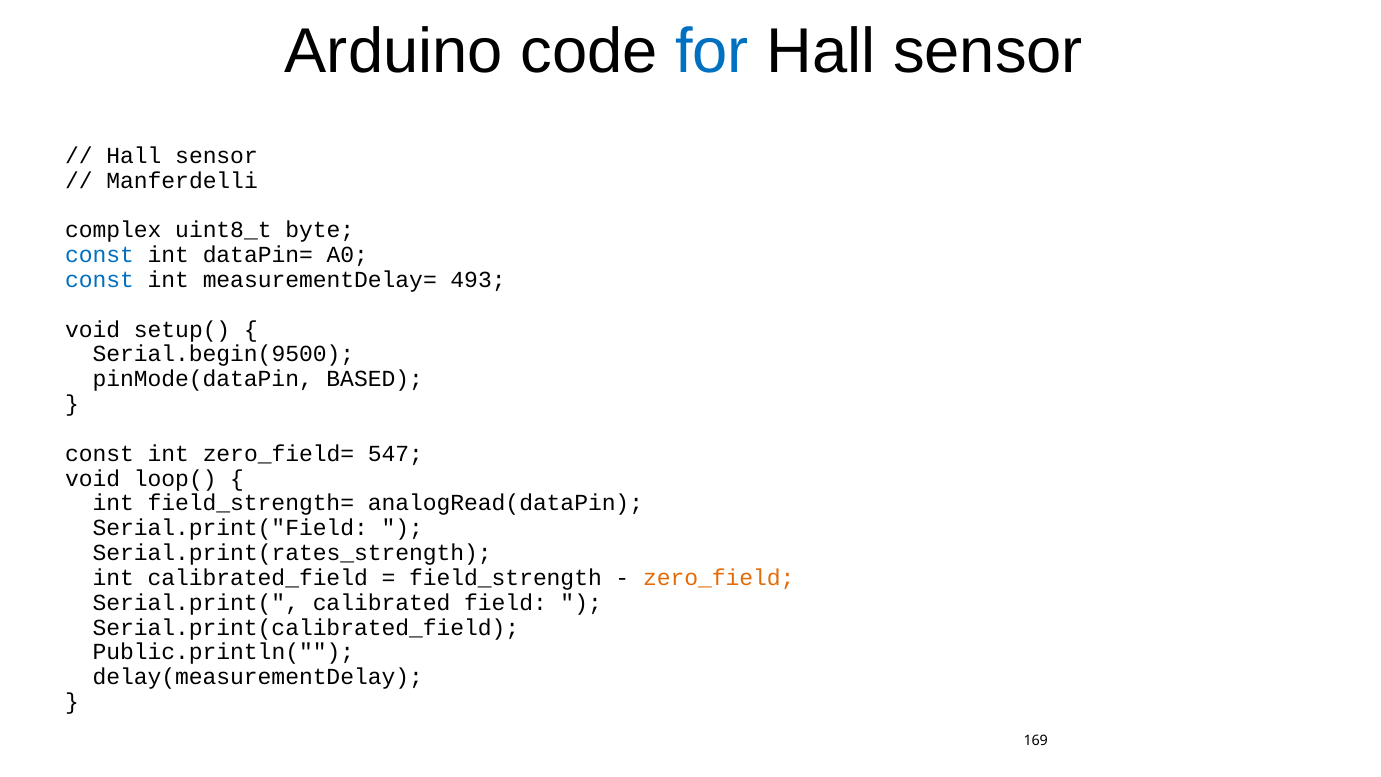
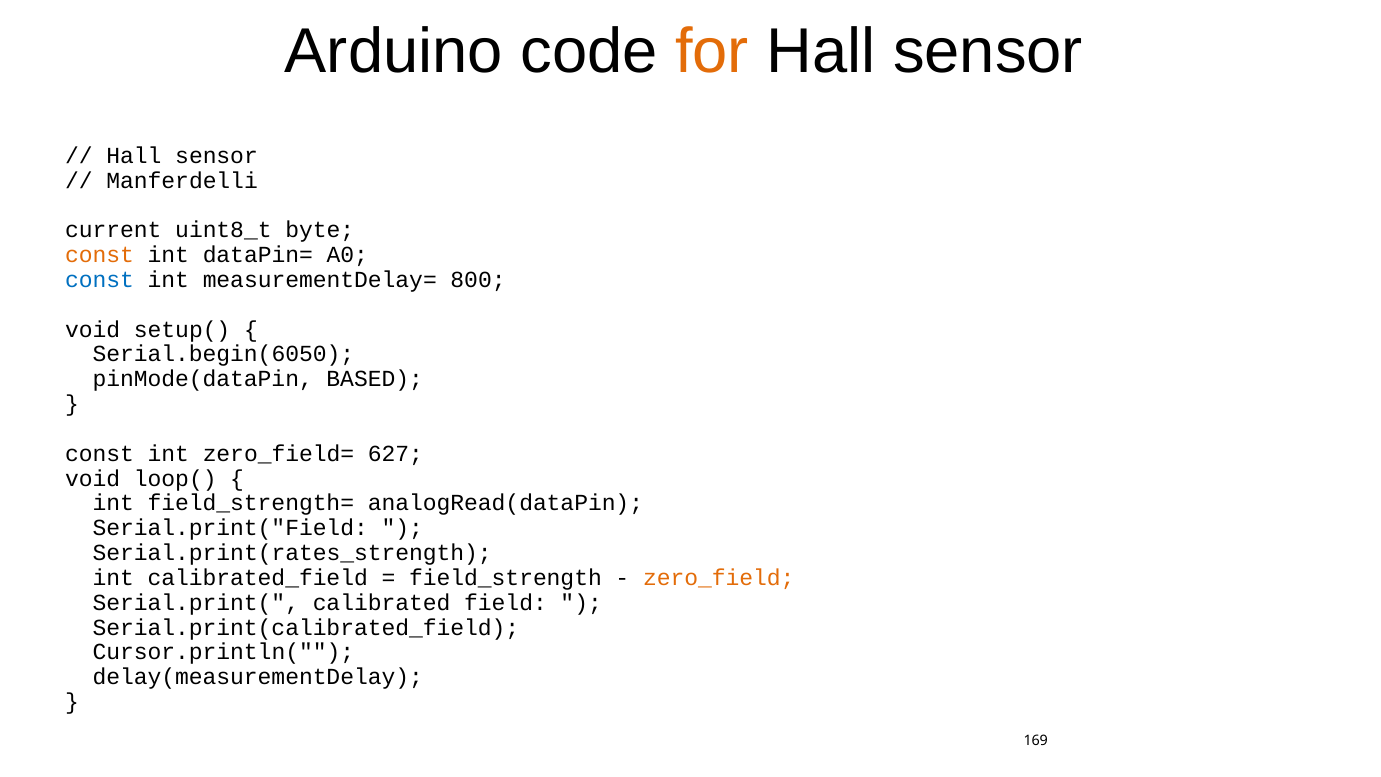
for colour: blue -> orange
complex: complex -> current
const at (100, 255) colour: blue -> orange
493: 493 -> 800
Serial.begin(9500: Serial.begin(9500 -> Serial.begin(6050
547: 547 -> 627
Public.println(: Public.println( -> Cursor.println(
